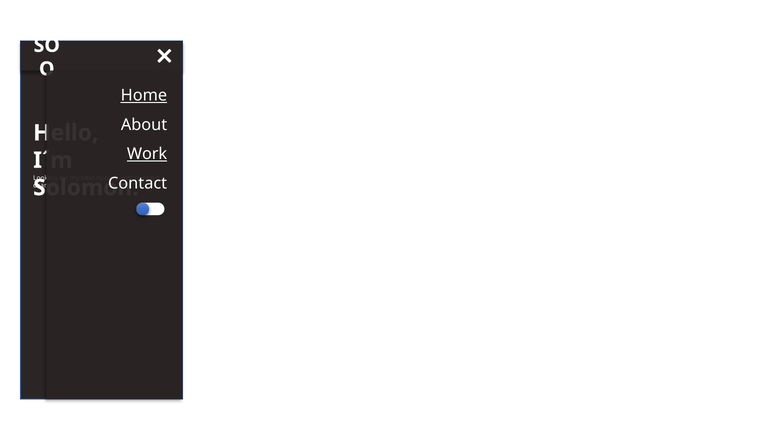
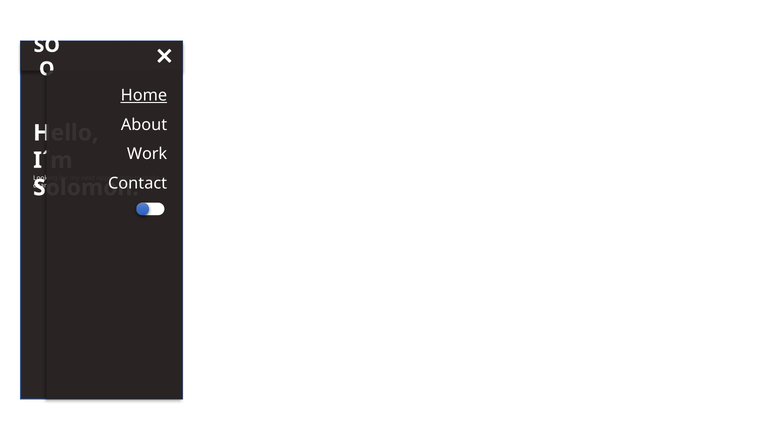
Work underline: present -> none
